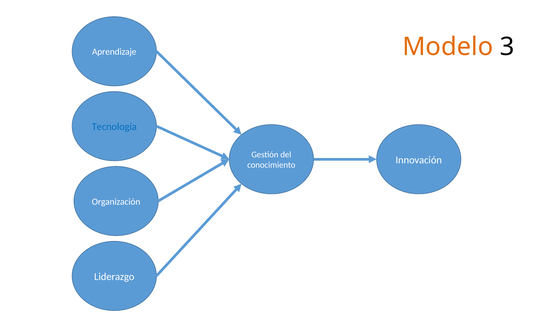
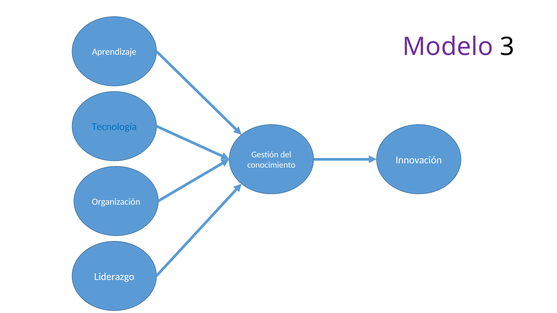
Modelo colour: orange -> purple
